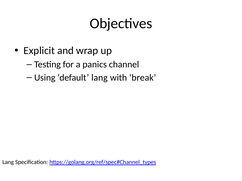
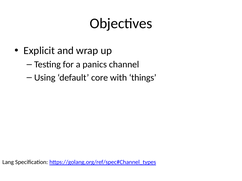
default lang: lang -> core
break: break -> things
